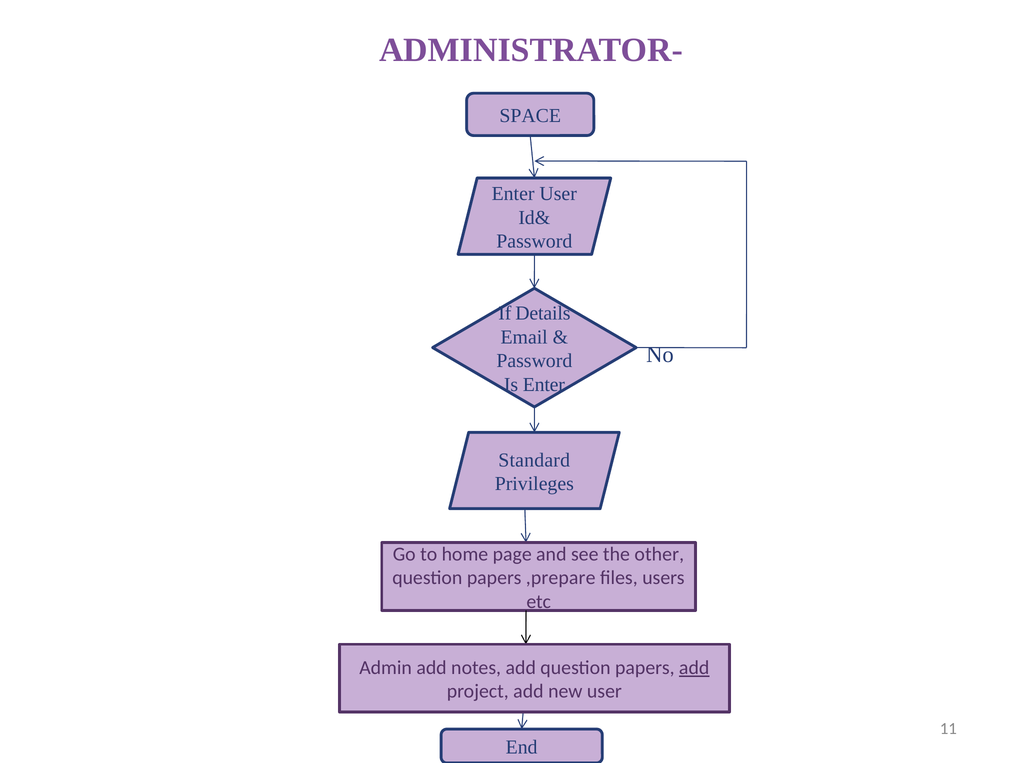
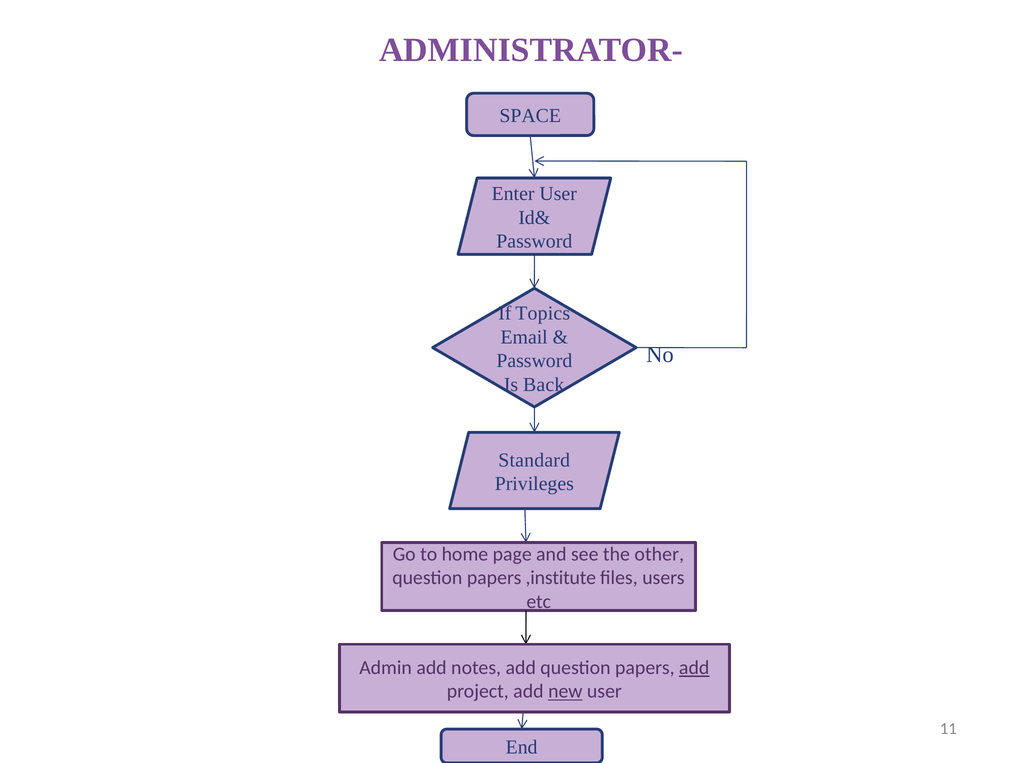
Details: Details -> Topics
Is Enter: Enter -> Back
,prepare: ,prepare -> ,institute
new underline: none -> present
